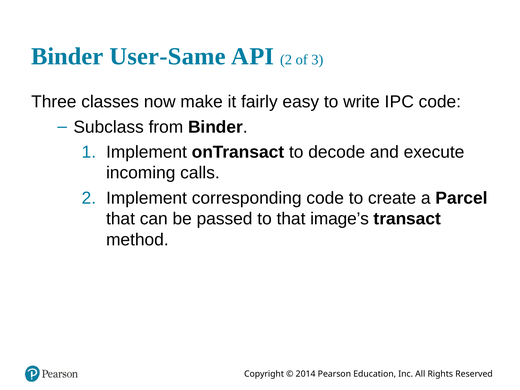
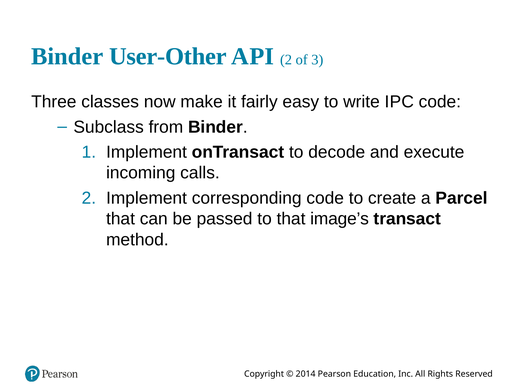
User-Same: User-Same -> User-Other
